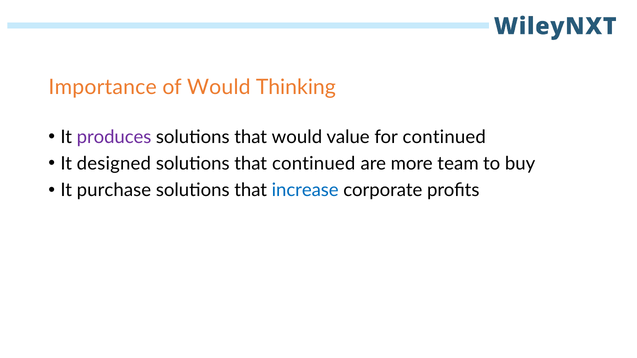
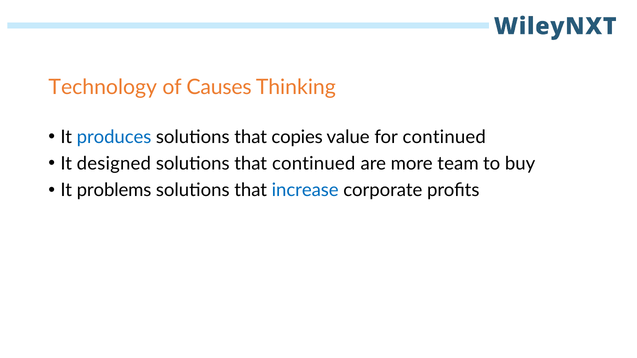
Importance: Importance -> Technology
of Would: Would -> Causes
produces colour: purple -> blue
that would: would -> copies
purchase: purchase -> problems
